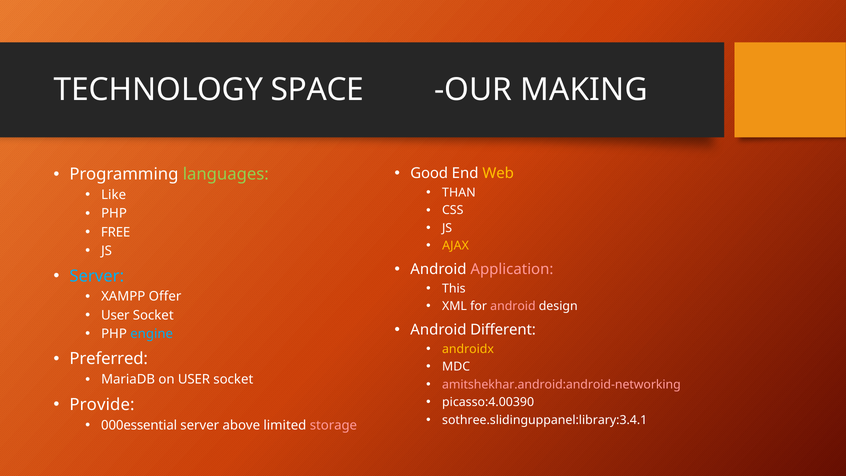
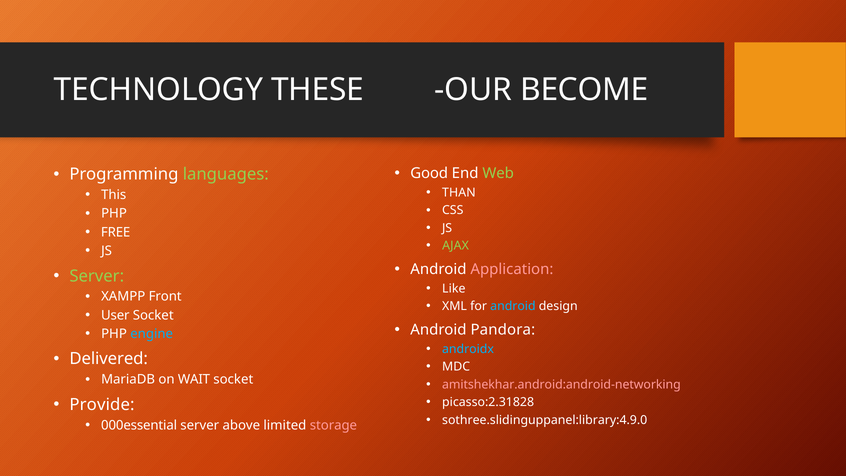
SPACE: SPACE -> THESE
MAKING: MAKING -> BECOME
Web colour: yellow -> light green
Like: Like -> This
AJAX colour: yellow -> light green
Server at (97, 276) colour: light blue -> light green
This: This -> Like
Offer: Offer -> Front
android at (513, 306) colour: pink -> light blue
Different: Different -> Pandora
androidx colour: yellow -> light blue
Preferred: Preferred -> Delivered
on USER: USER -> WAIT
picasso:4.00390: picasso:4.00390 -> picasso:2.31828
sothree.slidinguppanel:library:3.4.1: sothree.slidinguppanel:library:3.4.1 -> sothree.slidinguppanel:library:4.9.0
